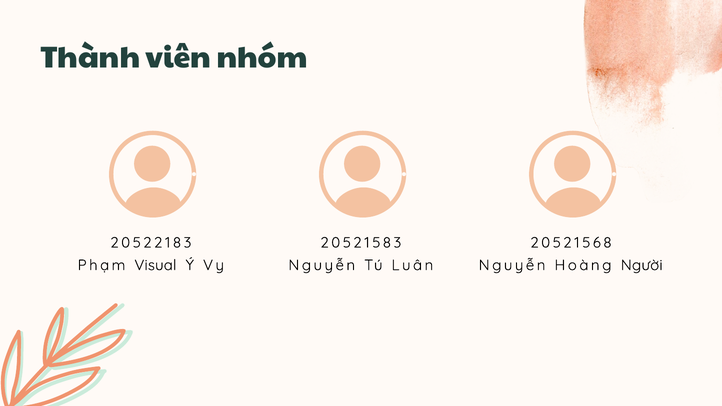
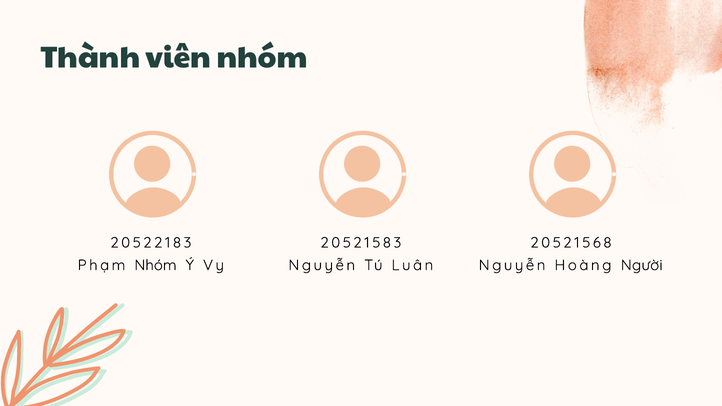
Phạm Visual: Visual -> Nhóm
